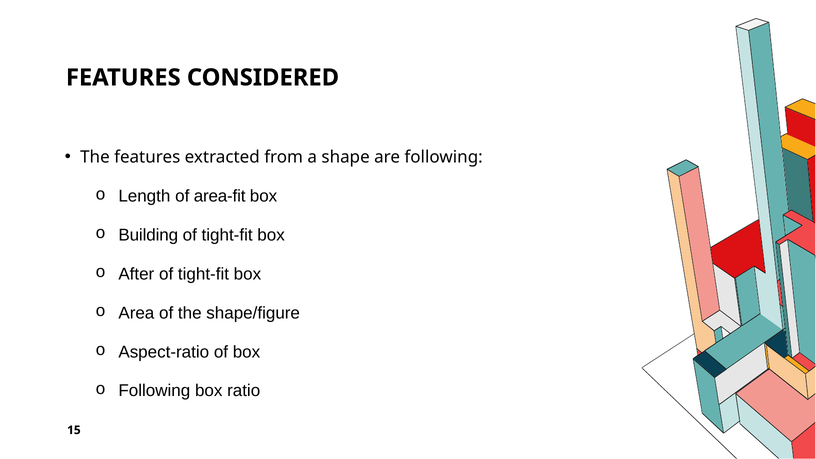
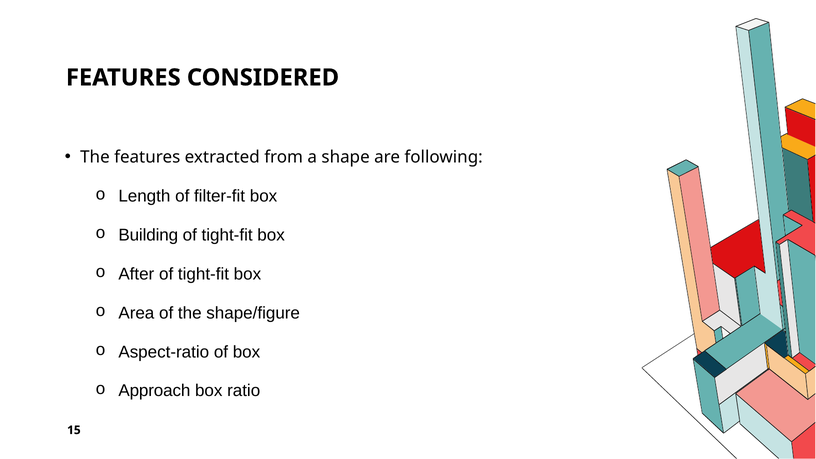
area-fit: area-fit -> filter-fit
Following at (154, 391): Following -> Approach
